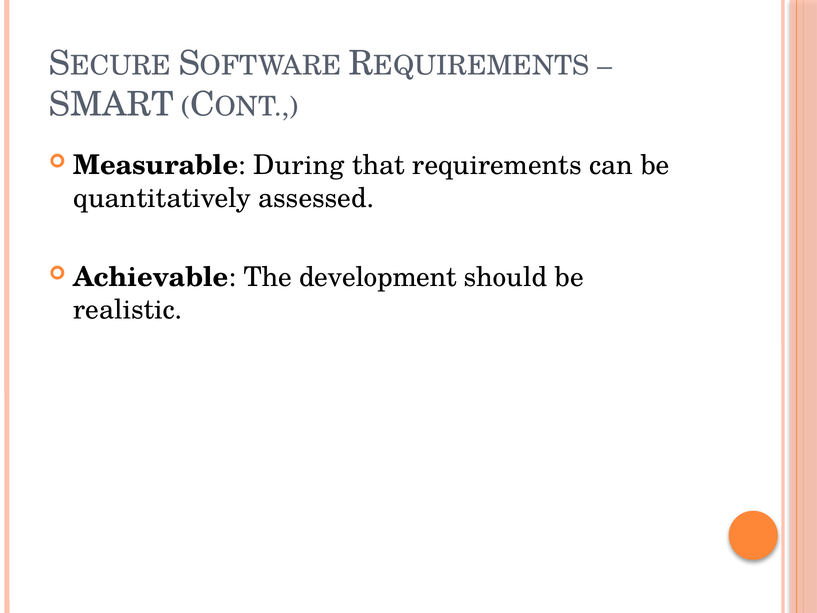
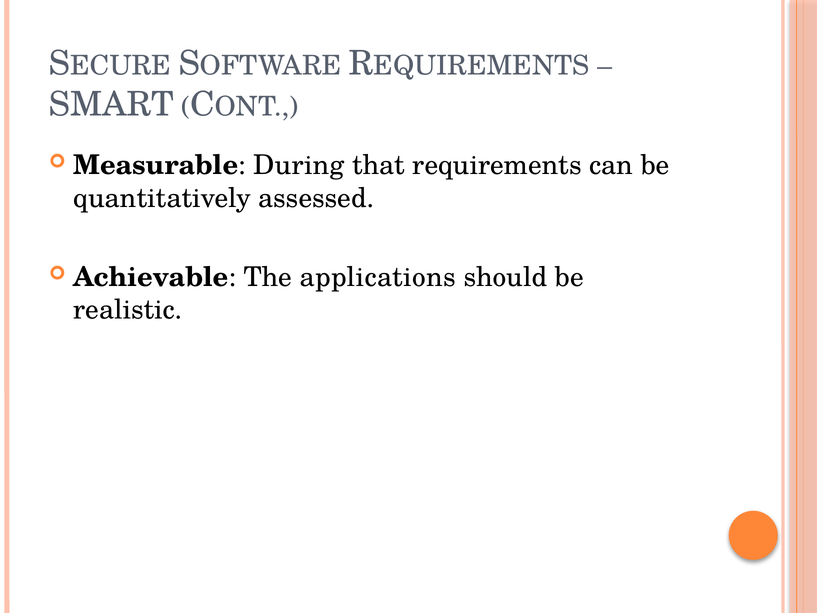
development: development -> applications
